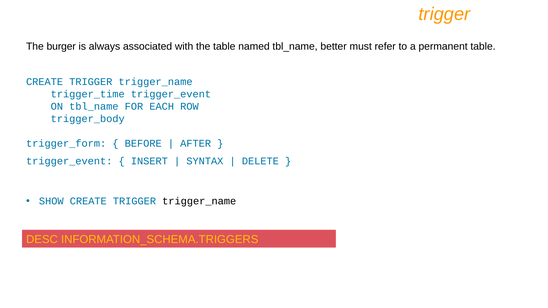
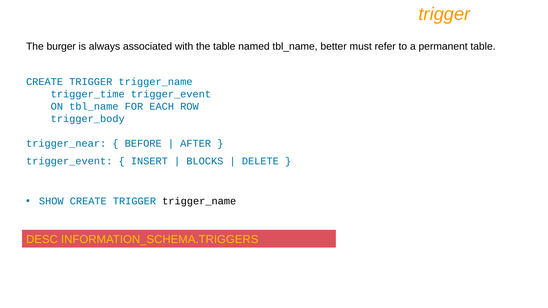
trigger_form: trigger_form -> trigger_near
SYNTAX: SYNTAX -> BLOCKS
